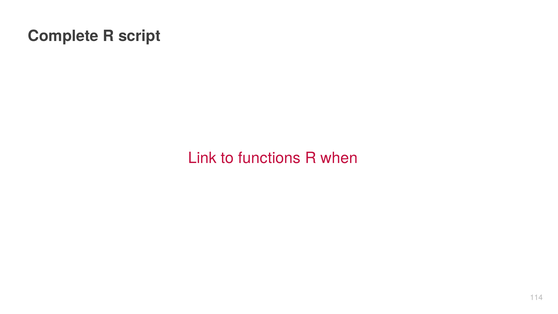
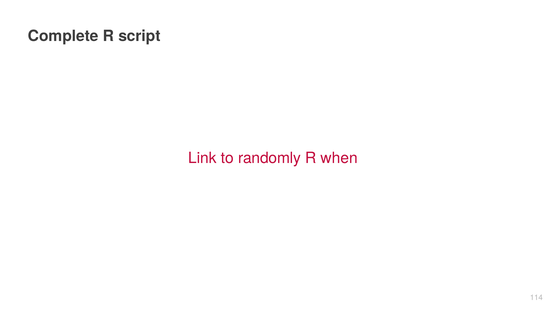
functions: functions -> randomly
